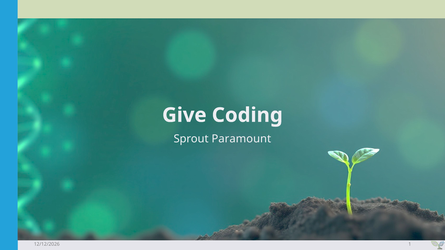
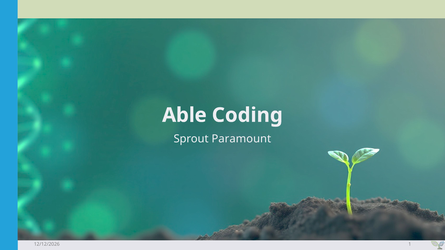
Give: Give -> Able
